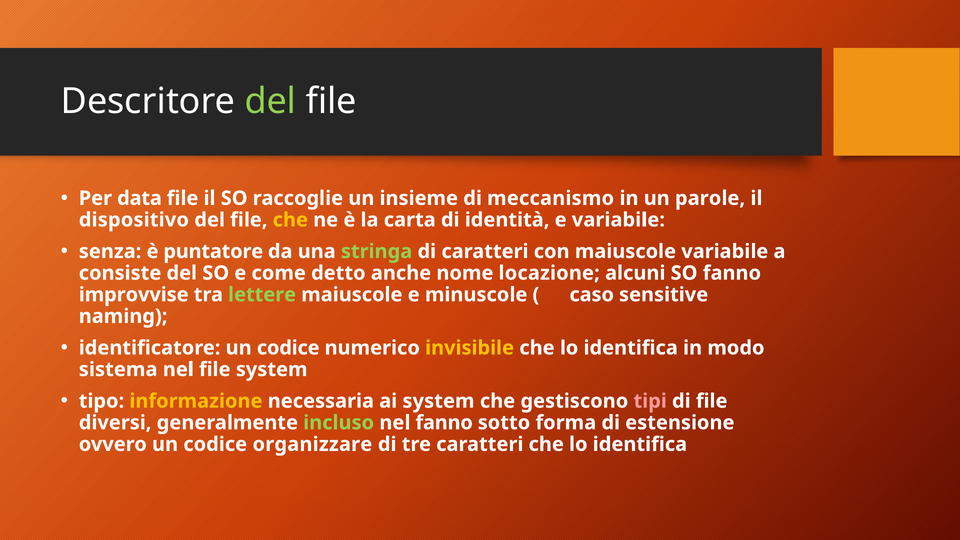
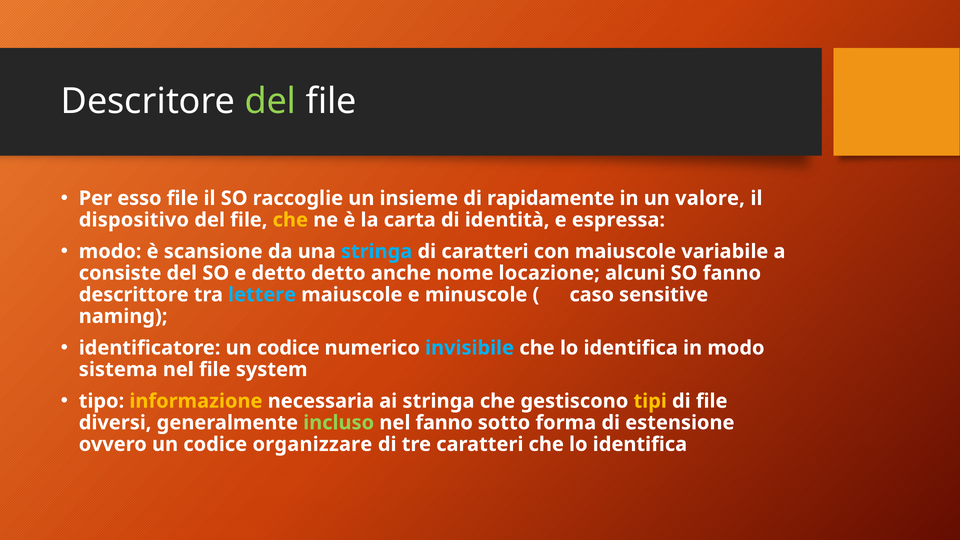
data: data -> esso
meccanismo: meccanismo -> rapidamente
parole: parole -> valore
e variabile: variabile -> espressa
senza at (110, 251): senza -> modo
puntatore: puntatore -> scansione
stringa at (377, 251) colour: light green -> light blue
e come: come -> detto
improvvise: improvvise -> descrittore
lettere colour: light green -> light blue
invisibile colour: yellow -> light blue
ai system: system -> stringa
tipi colour: pink -> yellow
